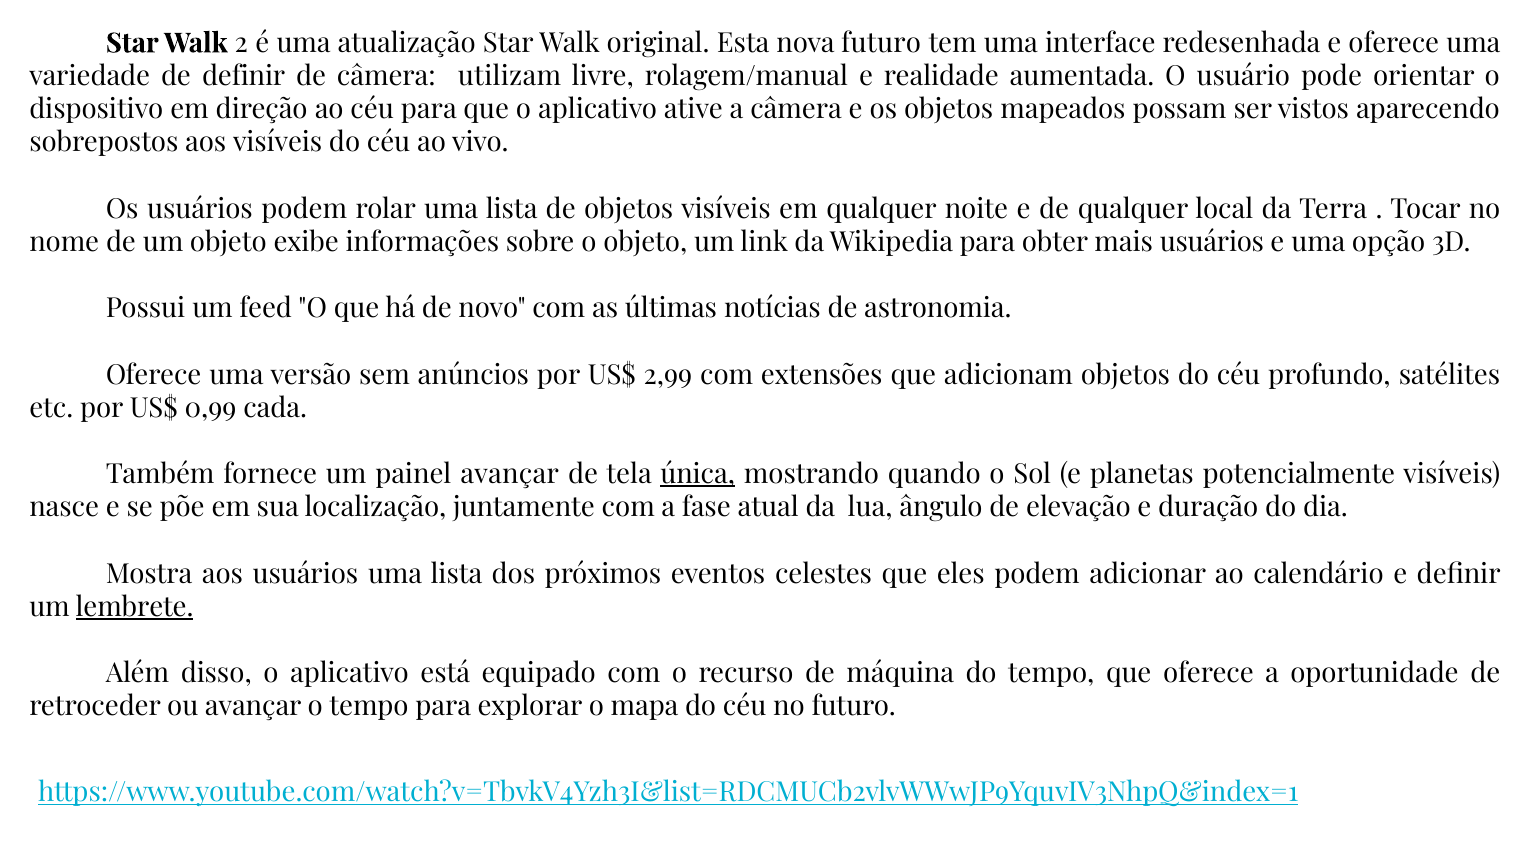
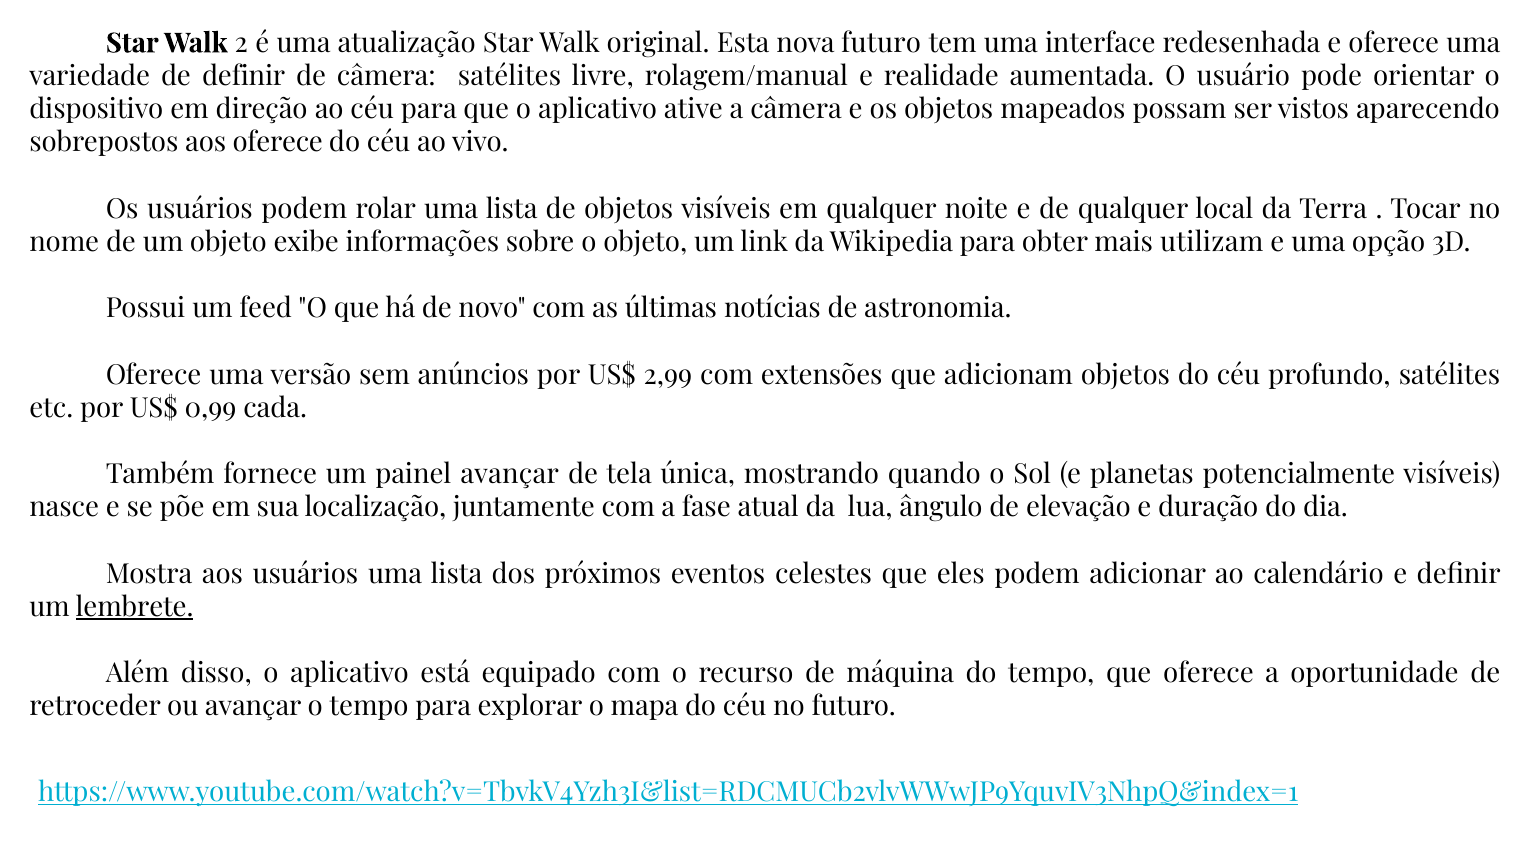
câmera utilizam: utilizam -> satélites
aos visíveis: visíveis -> oferece
mais usuários: usuários -> utilizam
única underline: present -> none
